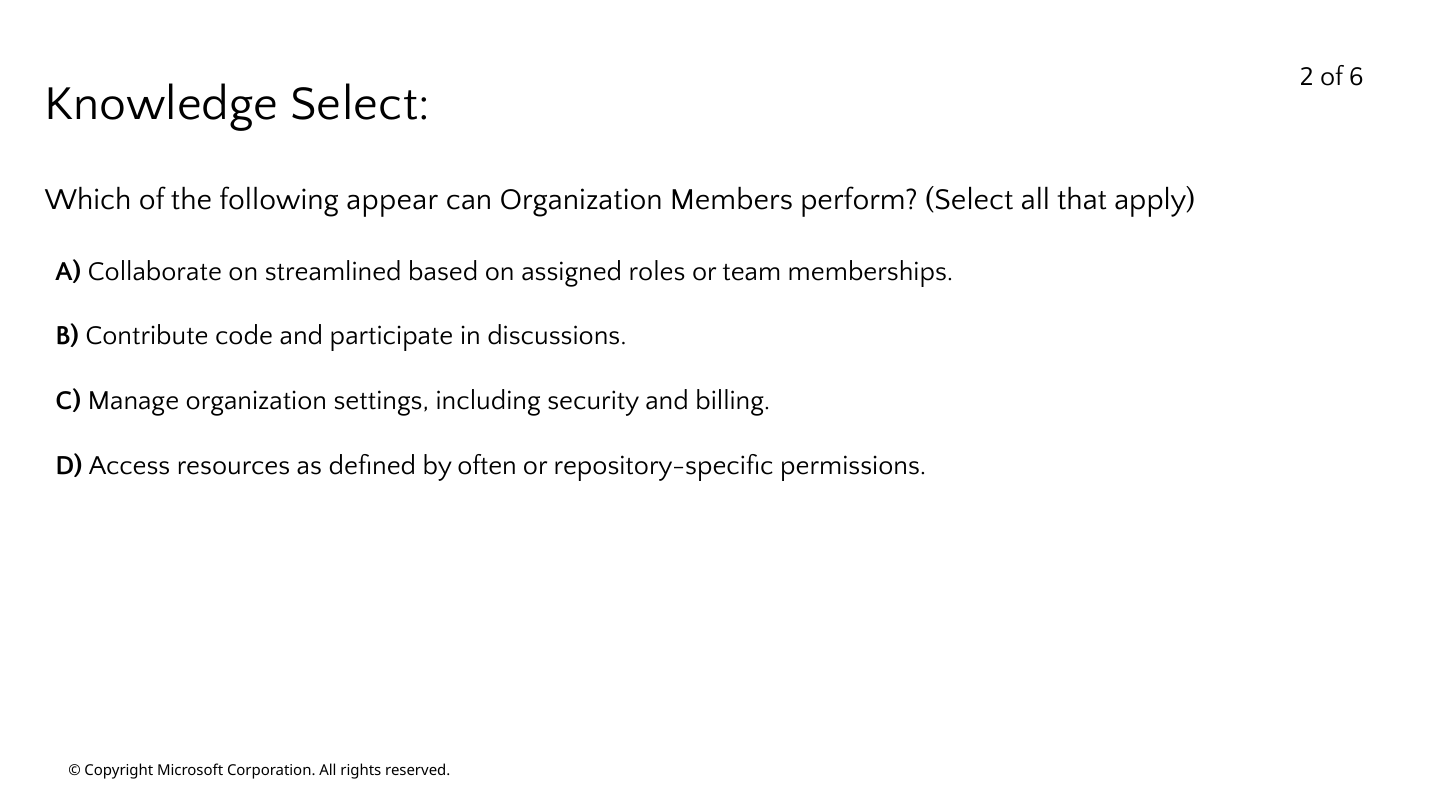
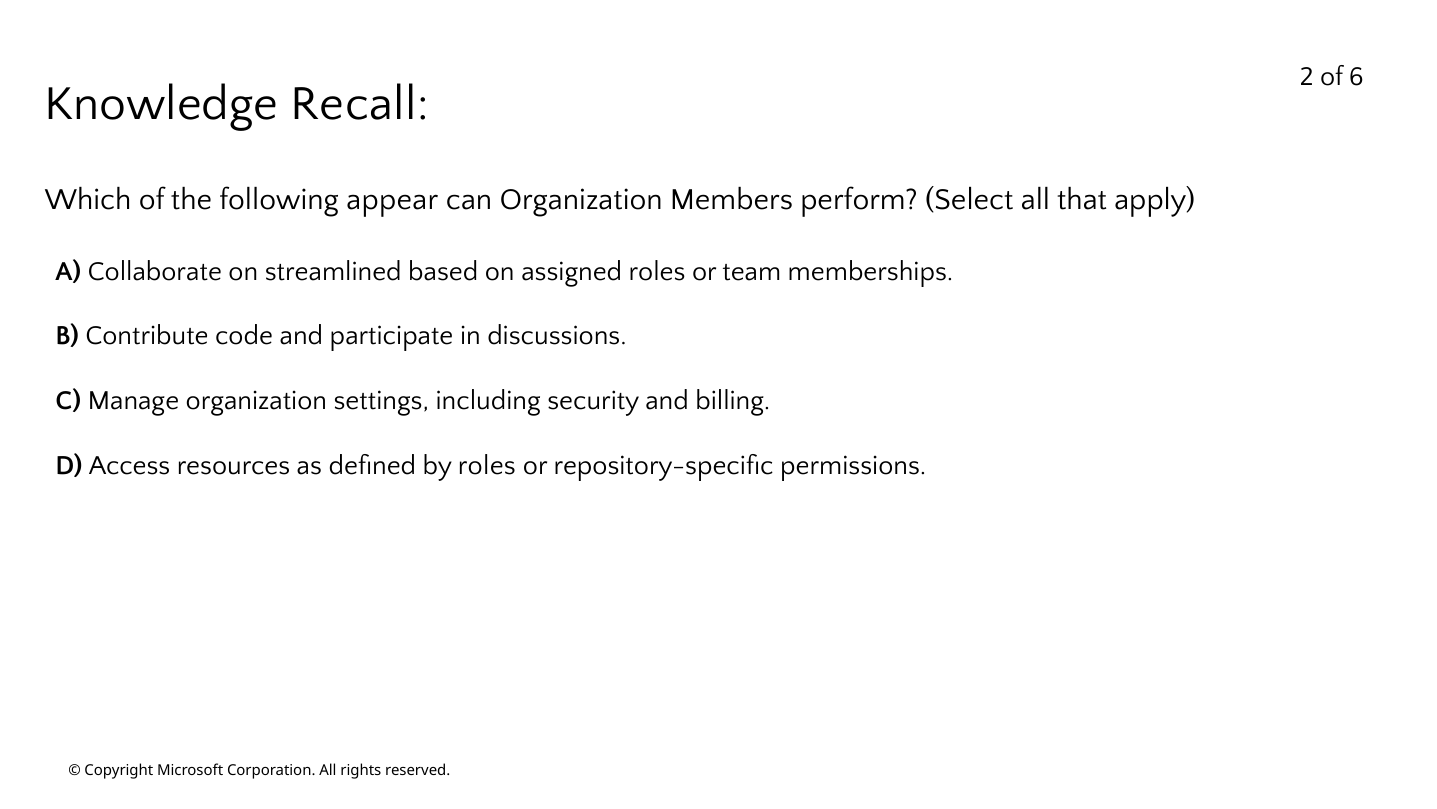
Knowledge Select: Select -> Recall
by often: often -> roles
